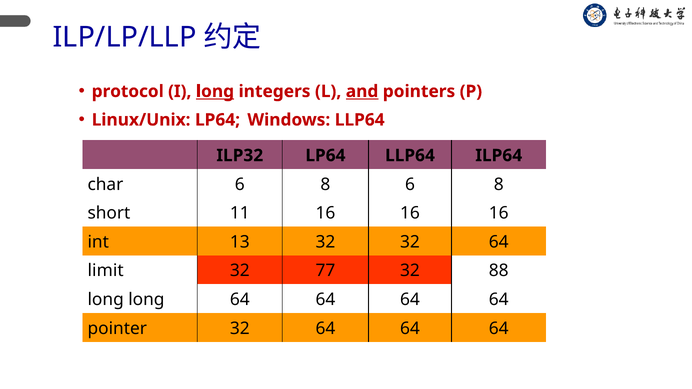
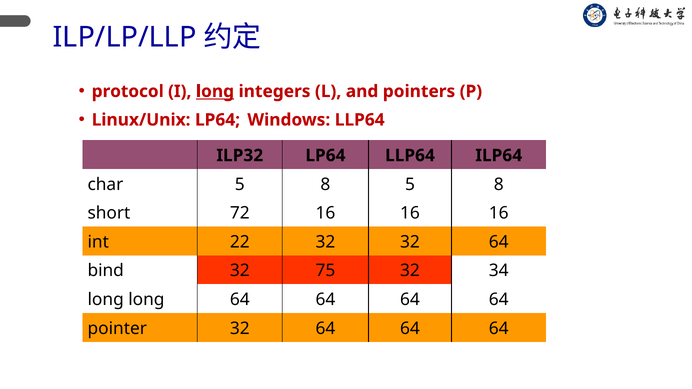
and underline: present -> none
char 6: 6 -> 5
8 6: 6 -> 5
11: 11 -> 72
13: 13 -> 22
limit: limit -> bind
77: 77 -> 75
88: 88 -> 34
